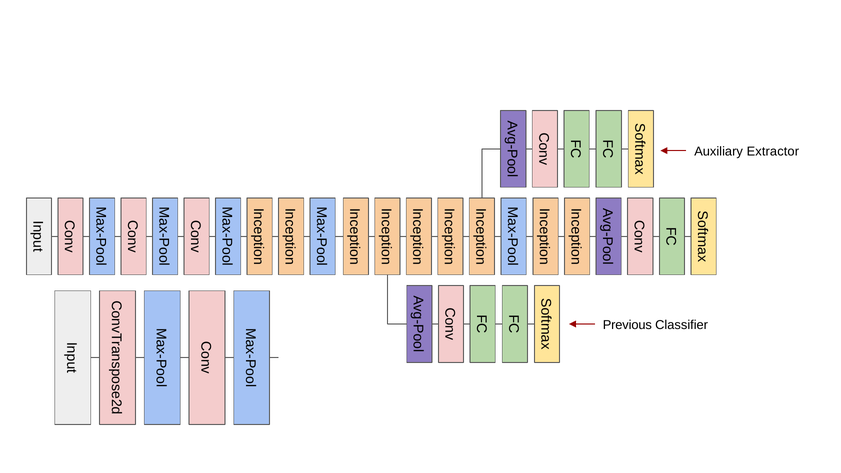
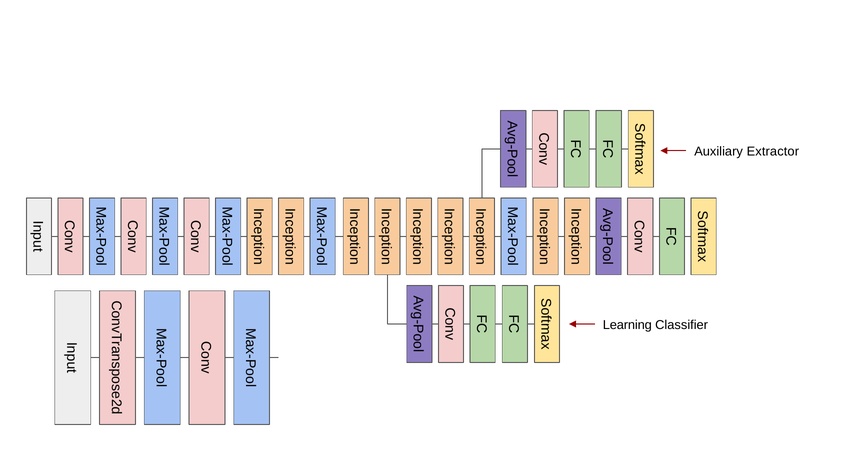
Previous: Previous -> Learning
